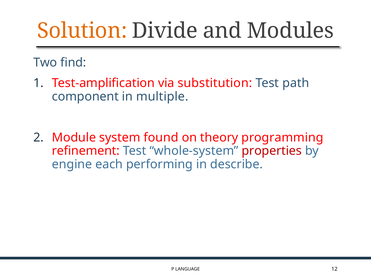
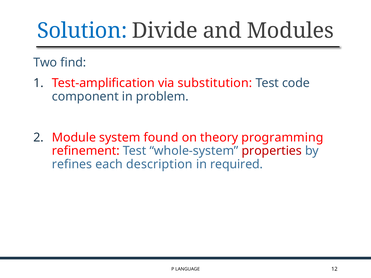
Solution colour: orange -> blue
path: path -> code
multiple: multiple -> problem
engine: engine -> refines
performing: performing -> description
describe: describe -> required
